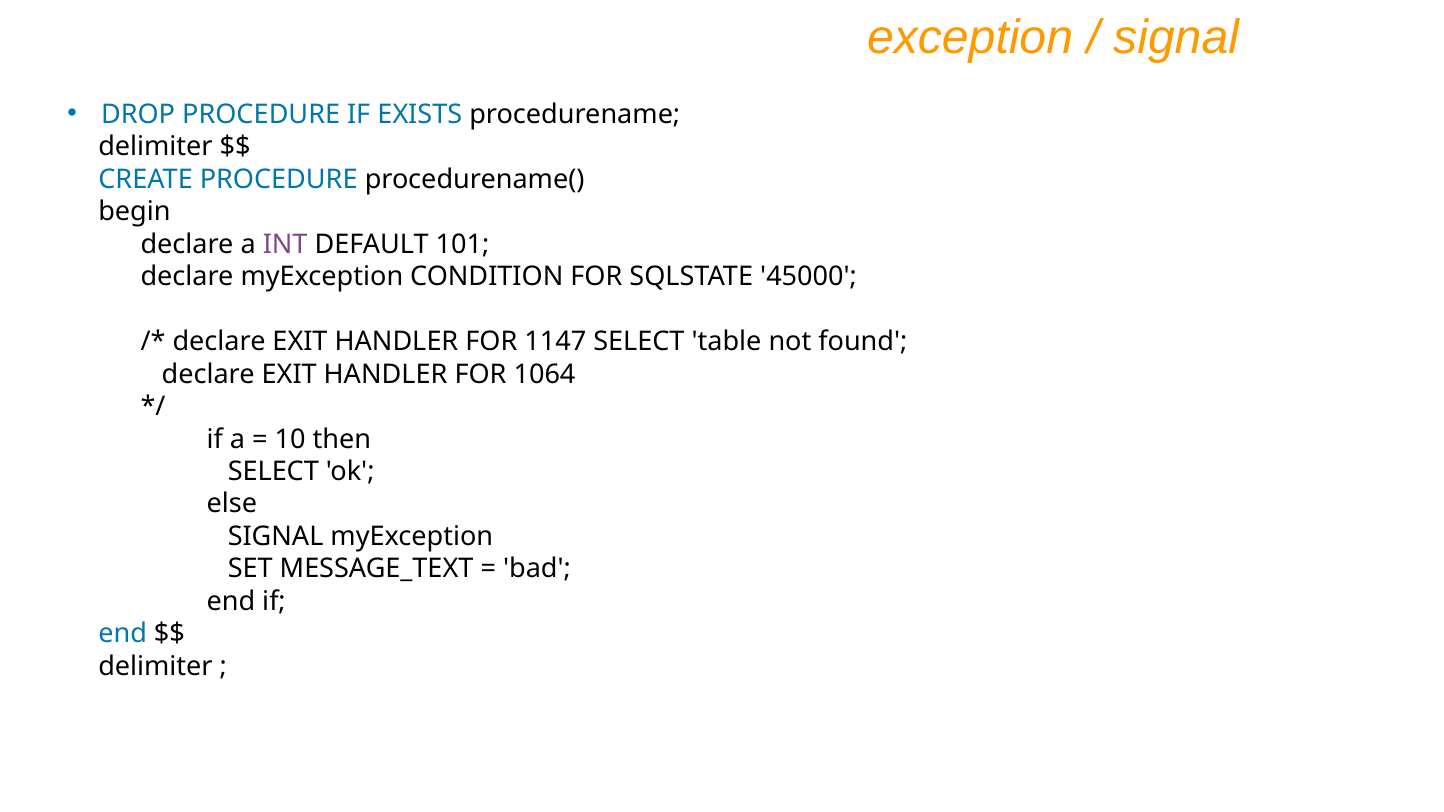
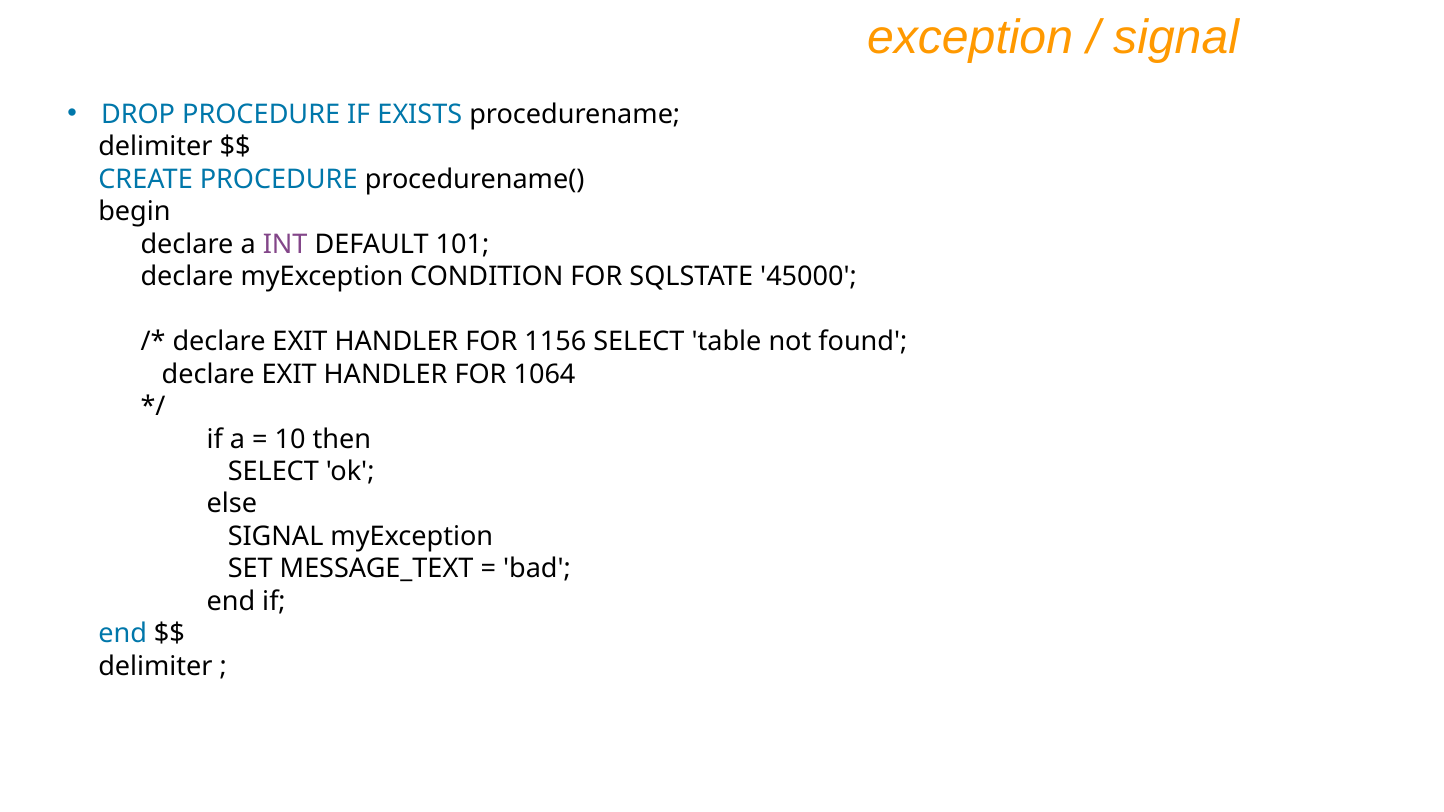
1147: 1147 -> 1156
